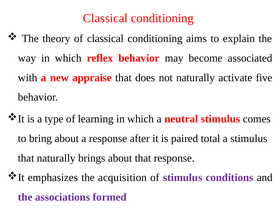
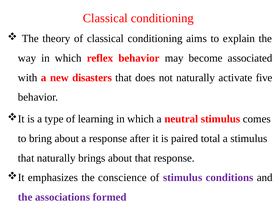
appraise: appraise -> disasters
acquisition: acquisition -> conscience
